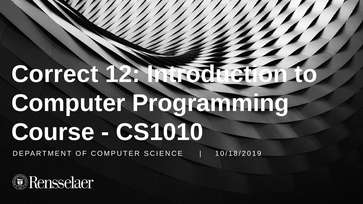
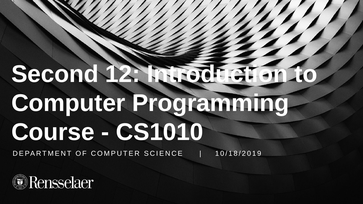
Correct: Correct -> Second
